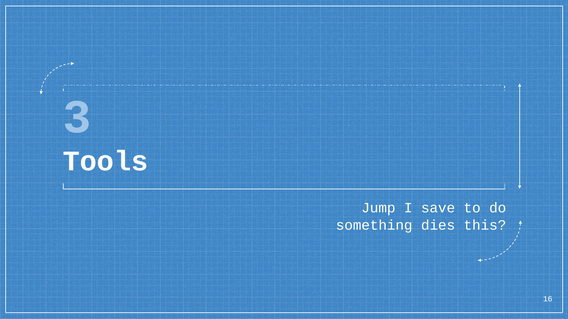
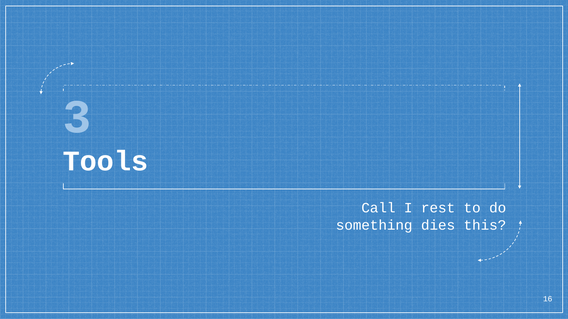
Jump: Jump -> Call
save: save -> rest
